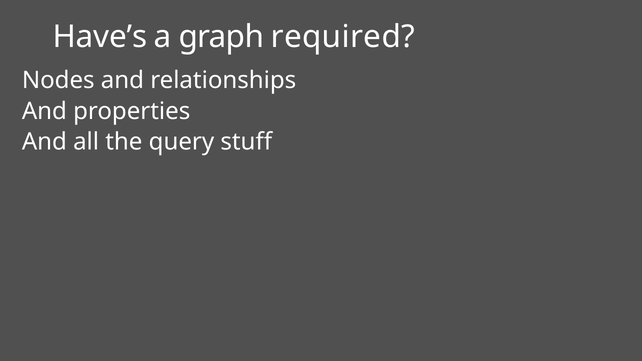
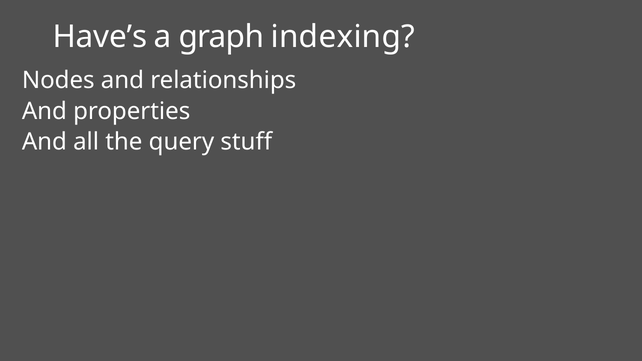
required: required -> indexing
